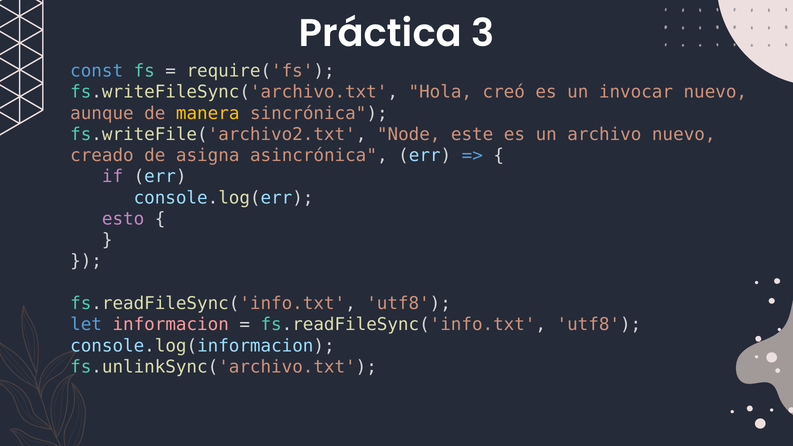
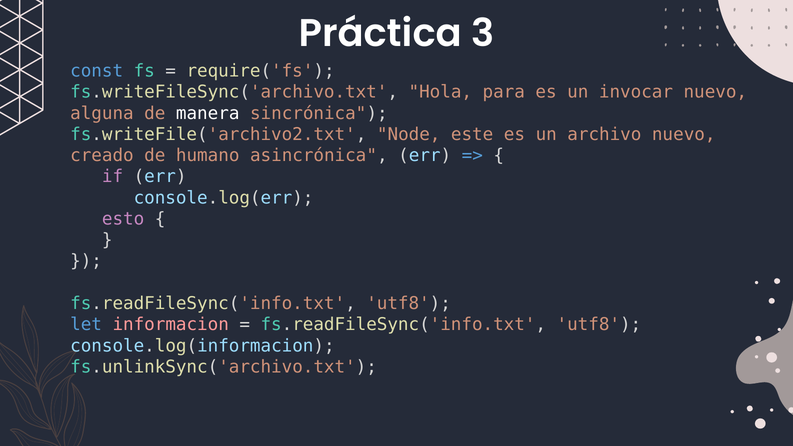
creó: creó -> para
aunque: aunque -> alguna
manera colour: yellow -> white
asigna: asigna -> humano
